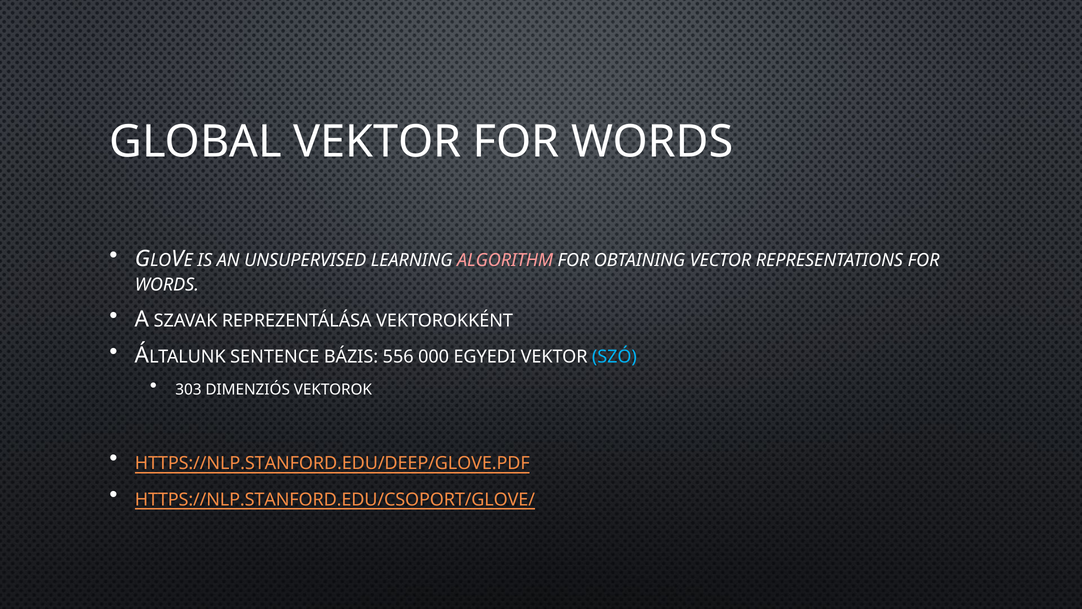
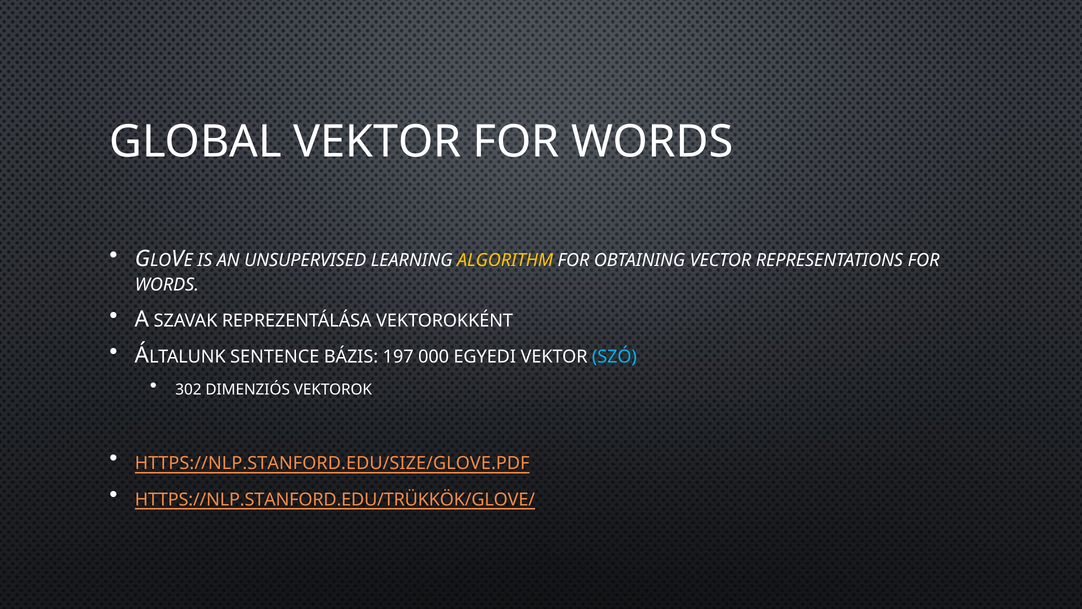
ALGORITHM colour: pink -> yellow
556: 556 -> 197
303: 303 -> 302
HTTPS://NLP.STANFORD.EDU/DEEP/GLOVE.PDF: HTTPS://NLP.STANFORD.EDU/DEEP/GLOVE.PDF -> HTTPS://NLP.STANFORD.EDU/SIZE/GLOVE.PDF
HTTPS://NLP.STANFORD.EDU/CSOPORT/GLOVE/: HTTPS://NLP.STANFORD.EDU/CSOPORT/GLOVE/ -> HTTPS://NLP.STANFORD.EDU/TRÜKKÖK/GLOVE/
